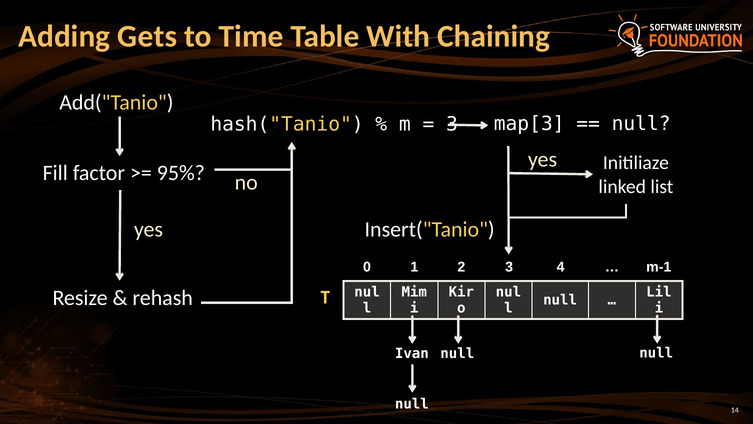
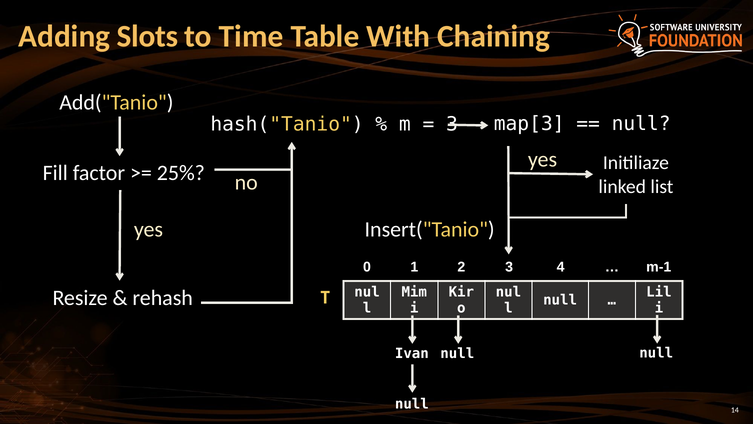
Gets: Gets -> Slots
95%: 95% -> 25%
